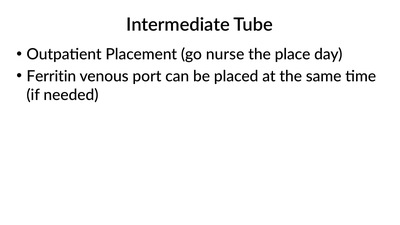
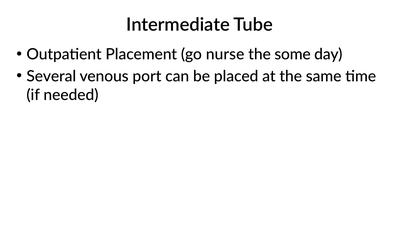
place: place -> some
Ferritin: Ferritin -> Several
